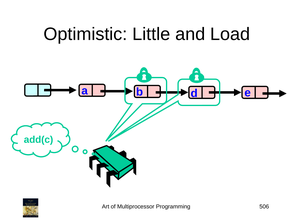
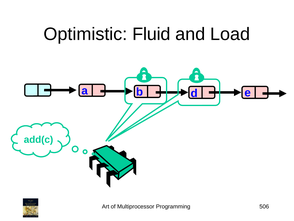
Little: Little -> Fluid
